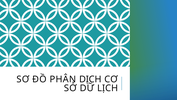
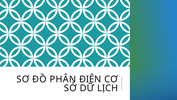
DỊCH: DỊCH -> ĐIỆN
